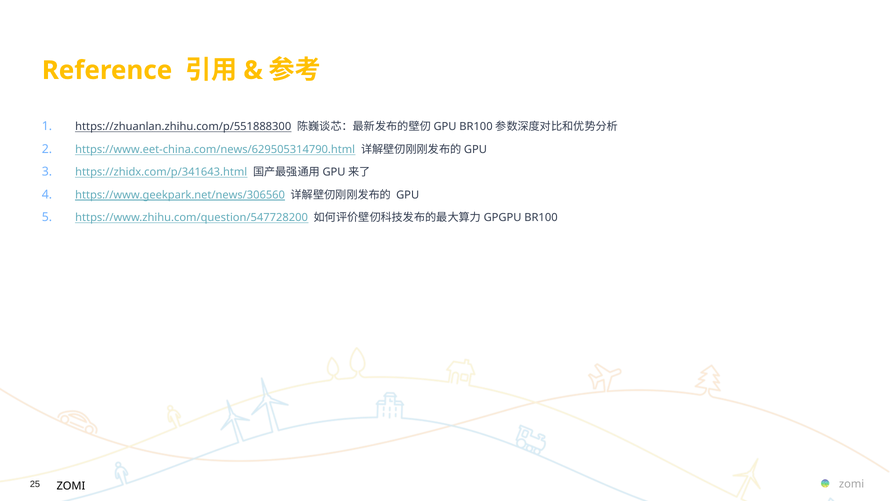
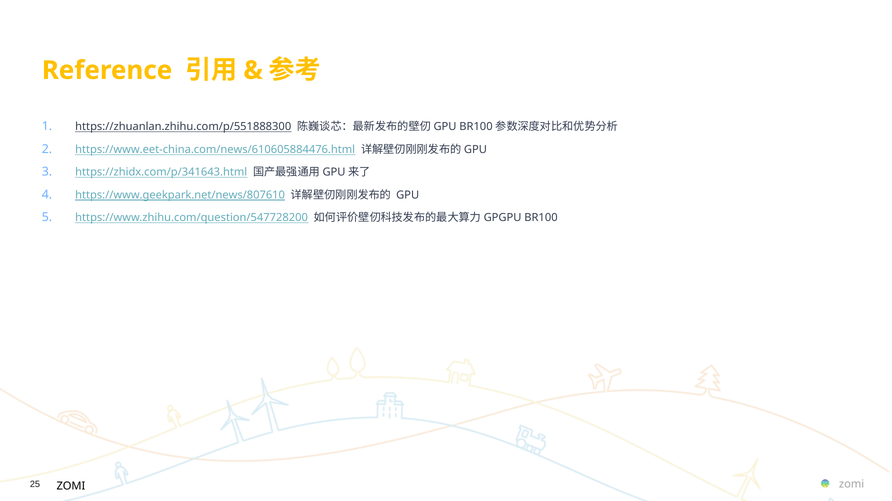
https://www.eet-china.com/news/629505314790.html: https://www.eet-china.com/news/629505314790.html -> https://www.eet-china.com/news/610605884476.html
https://www.geekpark.net/news/306560: https://www.geekpark.net/news/306560 -> https://www.geekpark.net/news/807610
